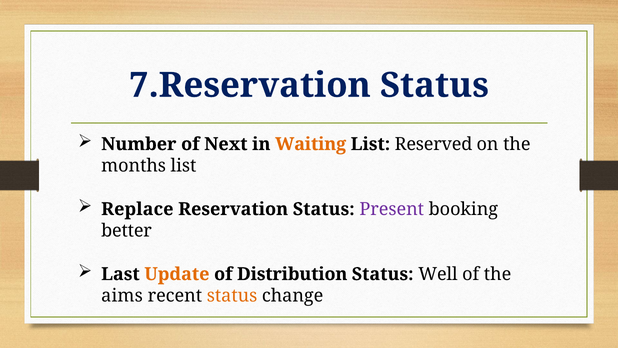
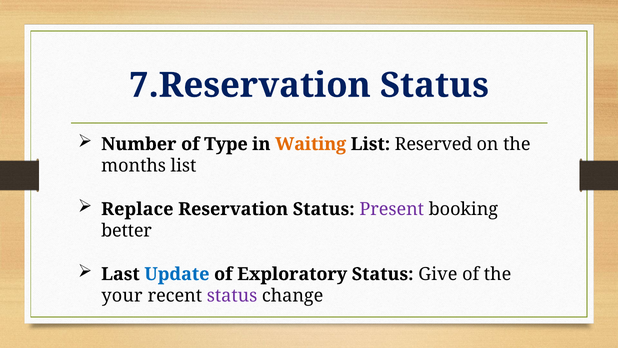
Next: Next -> Type
Update colour: orange -> blue
Distribution: Distribution -> Exploratory
Well: Well -> Give
aims: aims -> your
status at (232, 296) colour: orange -> purple
